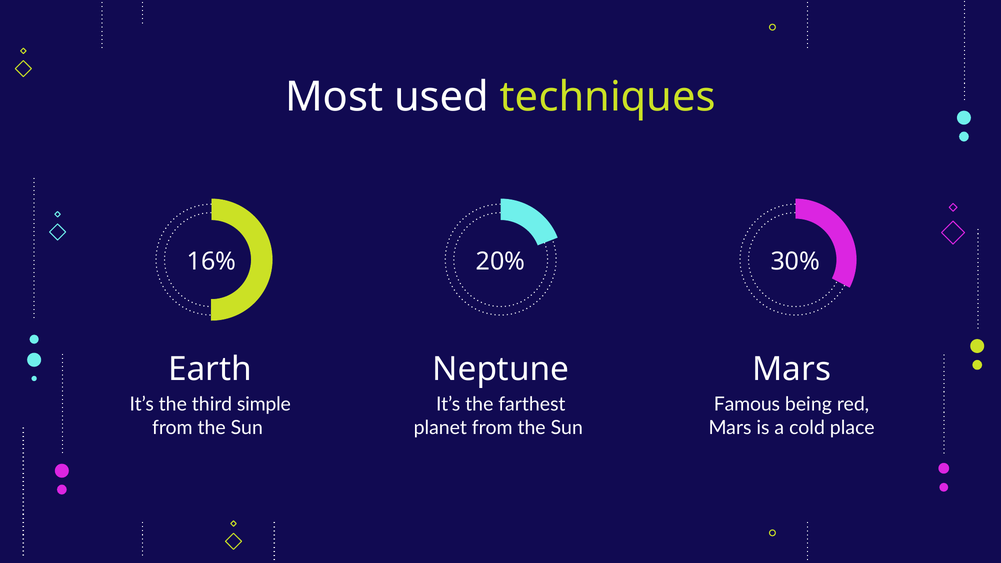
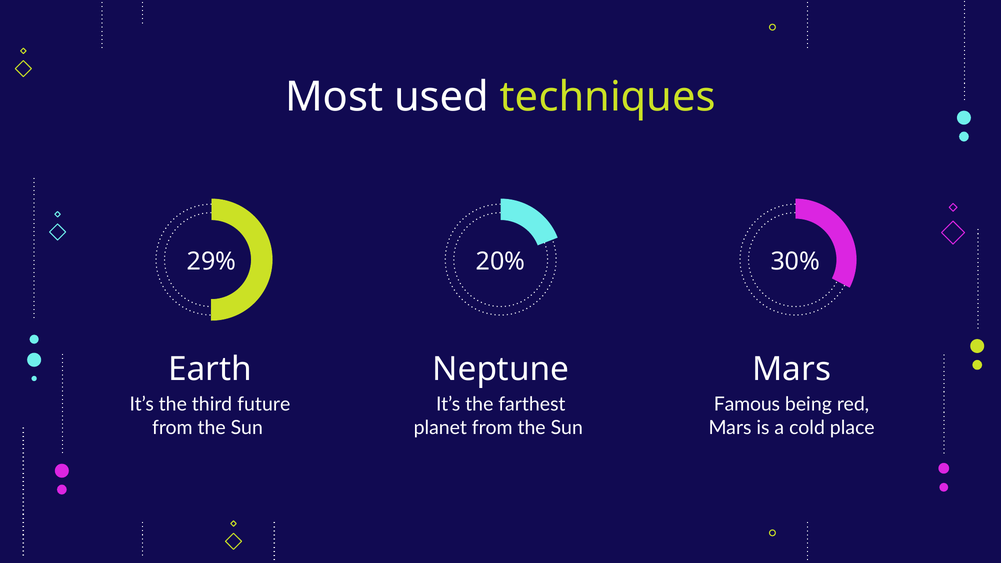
16%: 16% -> 29%
simple: simple -> future
